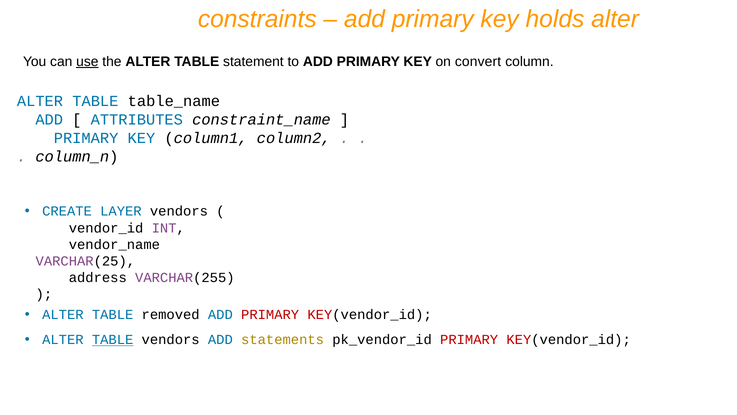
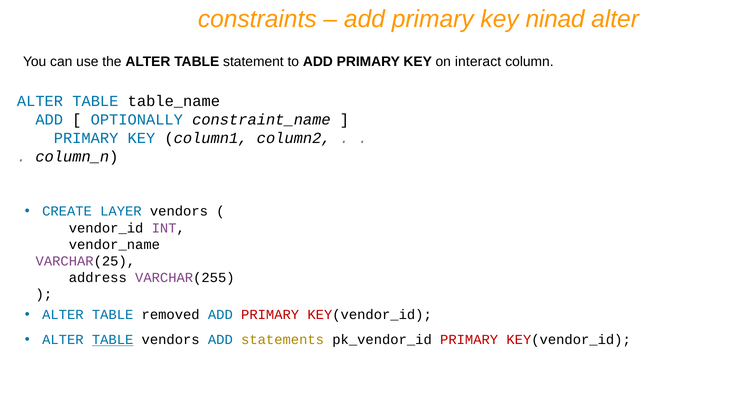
holds: holds -> ninad
use underline: present -> none
convert: convert -> interact
ATTRIBUTES: ATTRIBUTES -> OPTIONALLY
